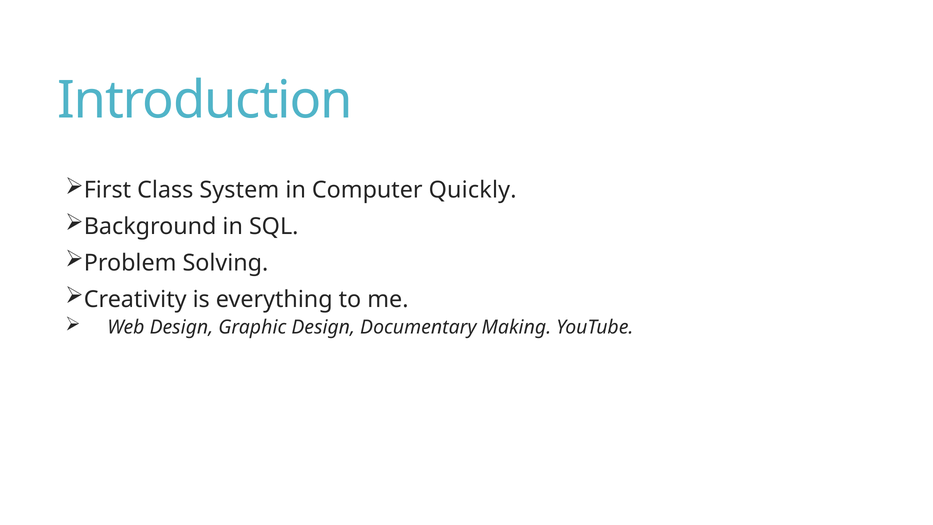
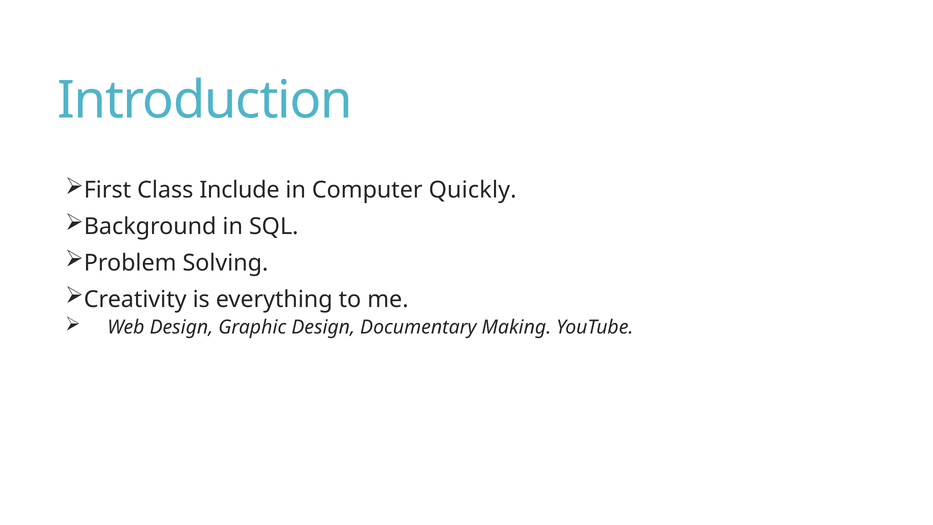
System: System -> Include
